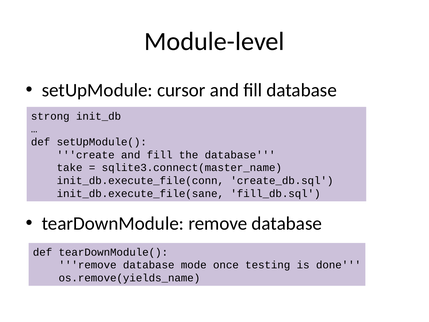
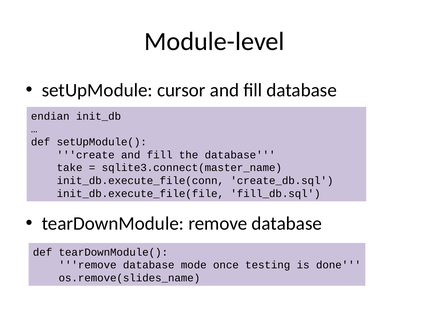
strong: strong -> endian
init_db.execute_file(sane: init_db.execute_file(sane -> init_db.execute_file(file
os.remove(yields_name: os.remove(yields_name -> os.remove(slides_name
